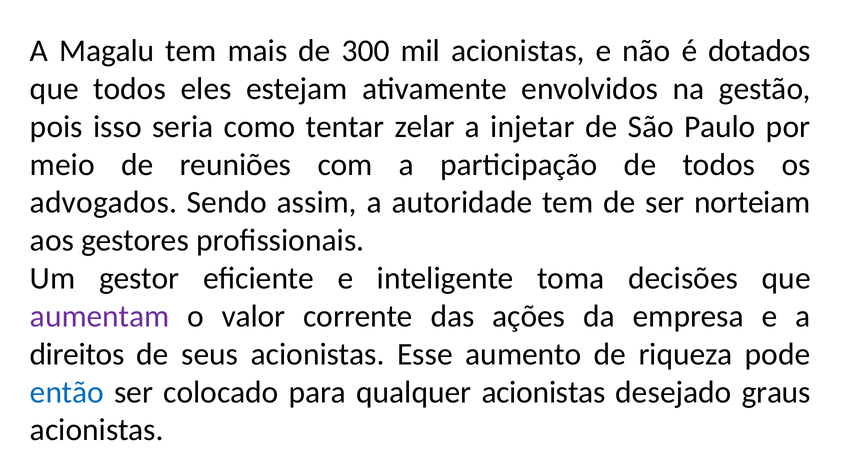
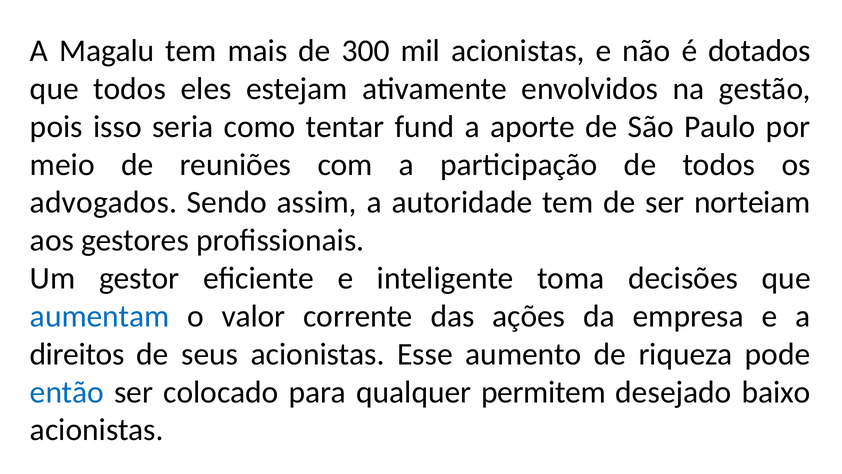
zelar: zelar -> fund
injetar: injetar -> aporte
aumentam colour: purple -> blue
qualquer acionistas: acionistas -> permitem
graus: graus -> baixo
